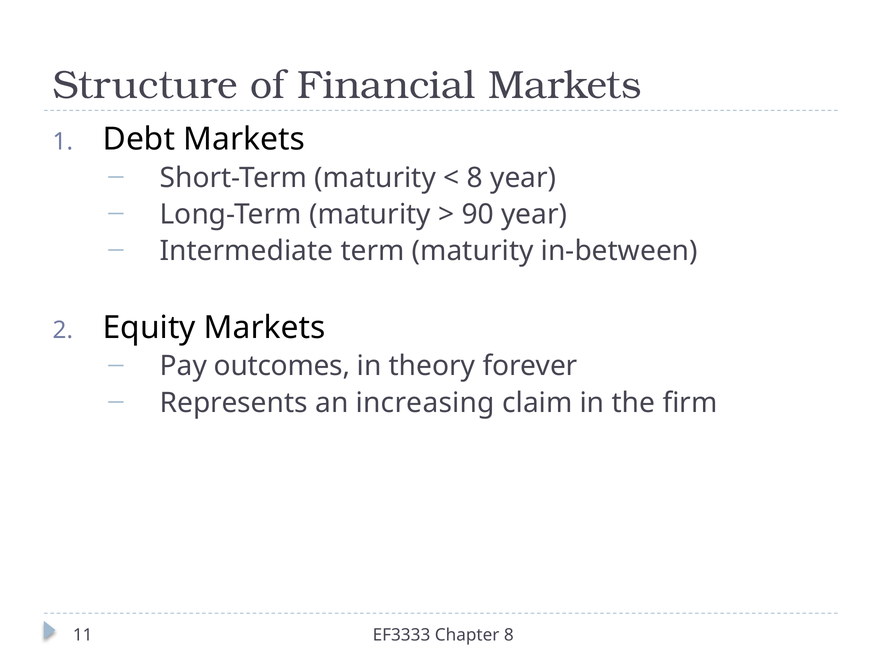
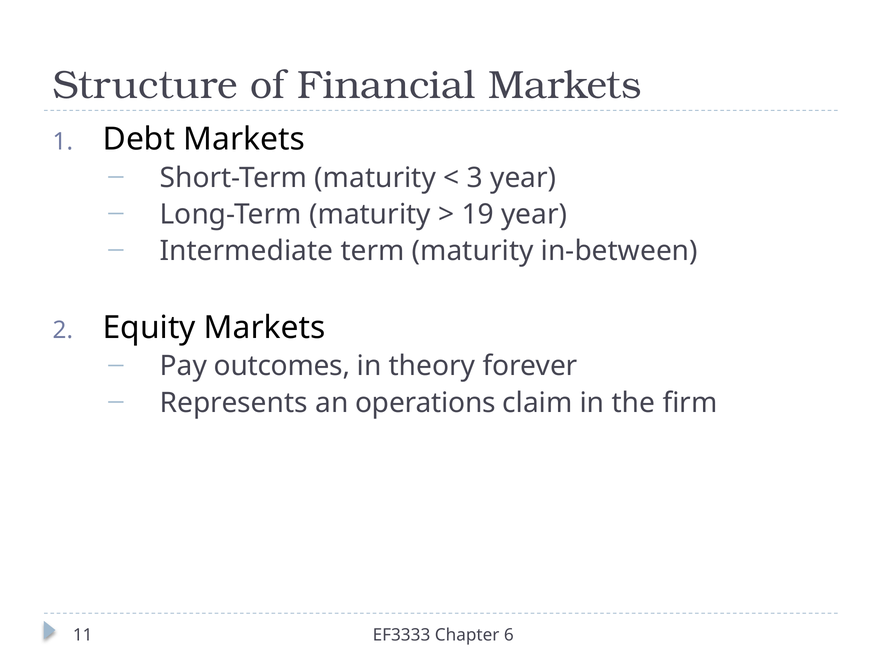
8 at (475, 178): 8 -> 3
90: 90 -> 19
increasing: increasing -> operations
Chapter 8: 8 -> 6
